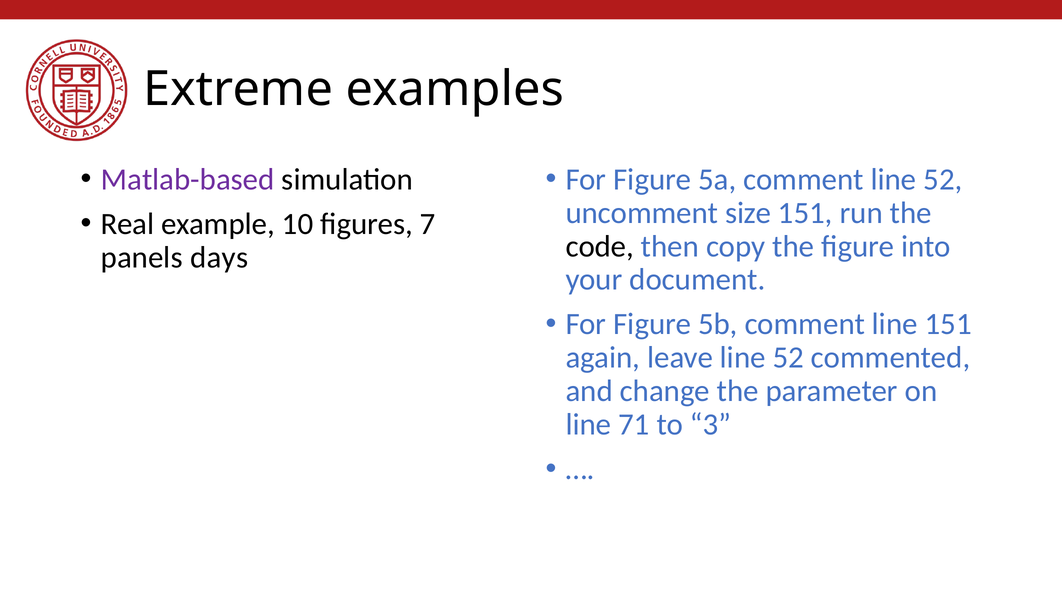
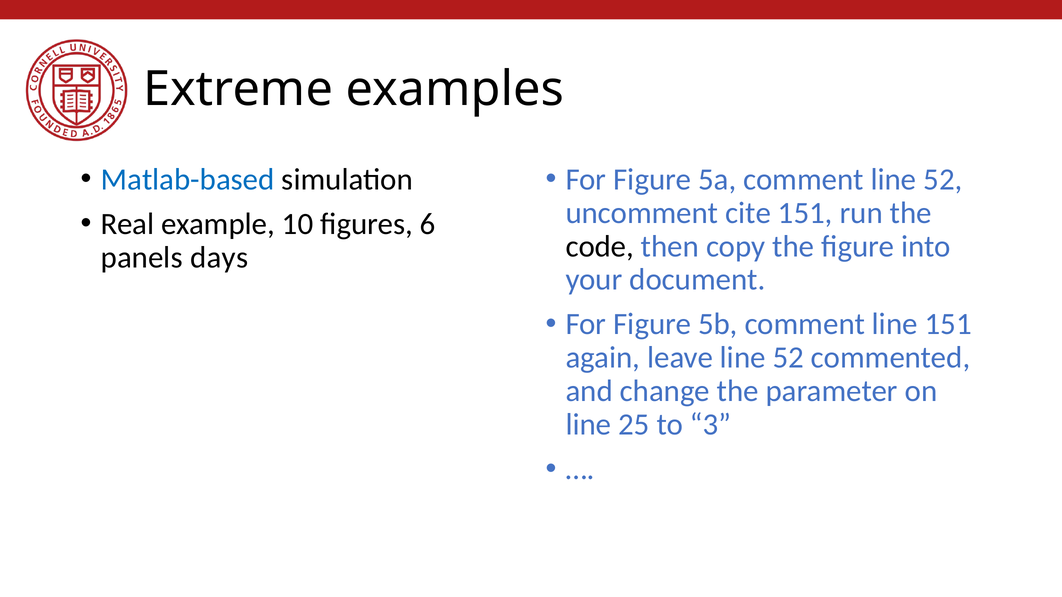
Matlab-based colour: purple -> blue
size: size -> cite
7: 7 -> 6
71: 71 -> 25
